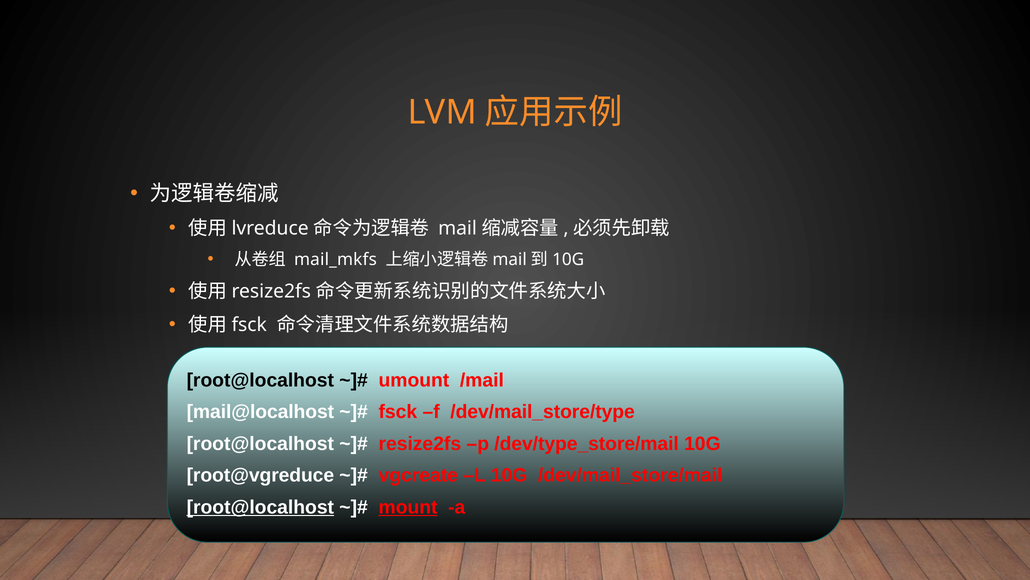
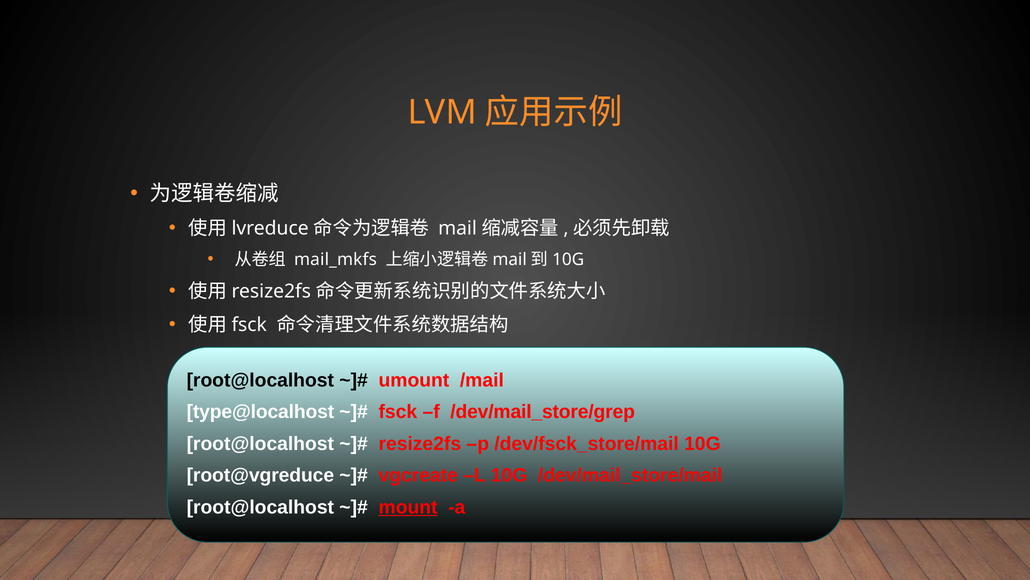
mail@localhost: mail@localhost -> type@localhost
/dev/mail_store/type: /dev/mail_store/type -> /dev/mail_store/grep
/dev/type_store/mail: /dev/type_store/mail -> /dev/fsck_store/mail
root@localhost at (260, 507) underline: present -> none
